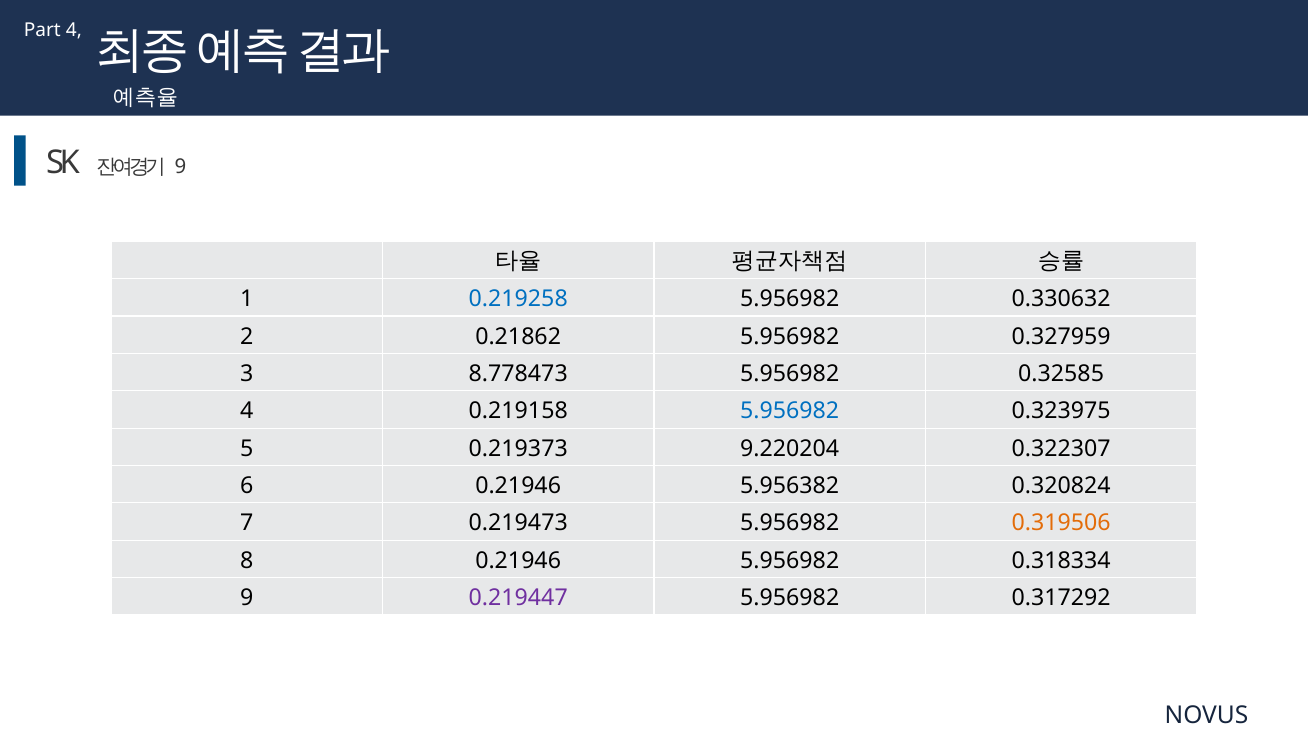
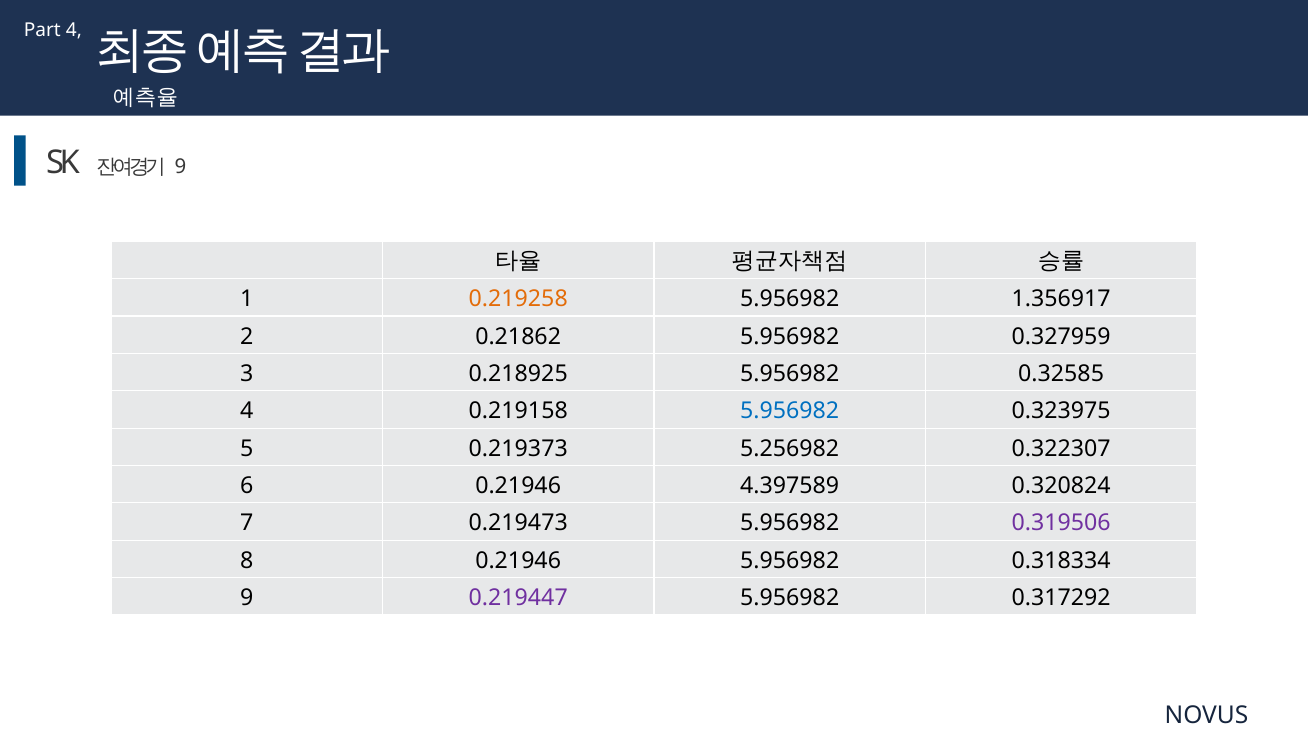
0.219258 colour: blue -> orange
0.330632: 0.330632 -> 1.356917
8.778473: 8.778473 -> 0.218925
9.220204: 9.220204 -> 5.256982
5.956382: 5.956382 -> 4.397589
0.319506 colour: orange -> purple
